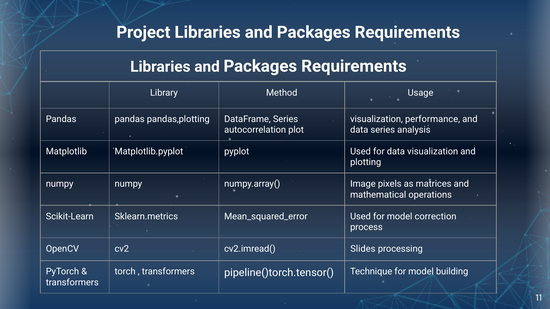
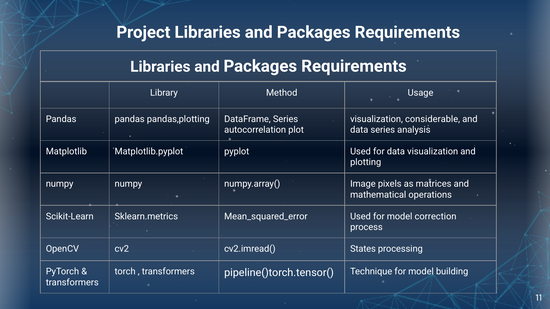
performance: performance -> considerable
Slides: Slides -> States
